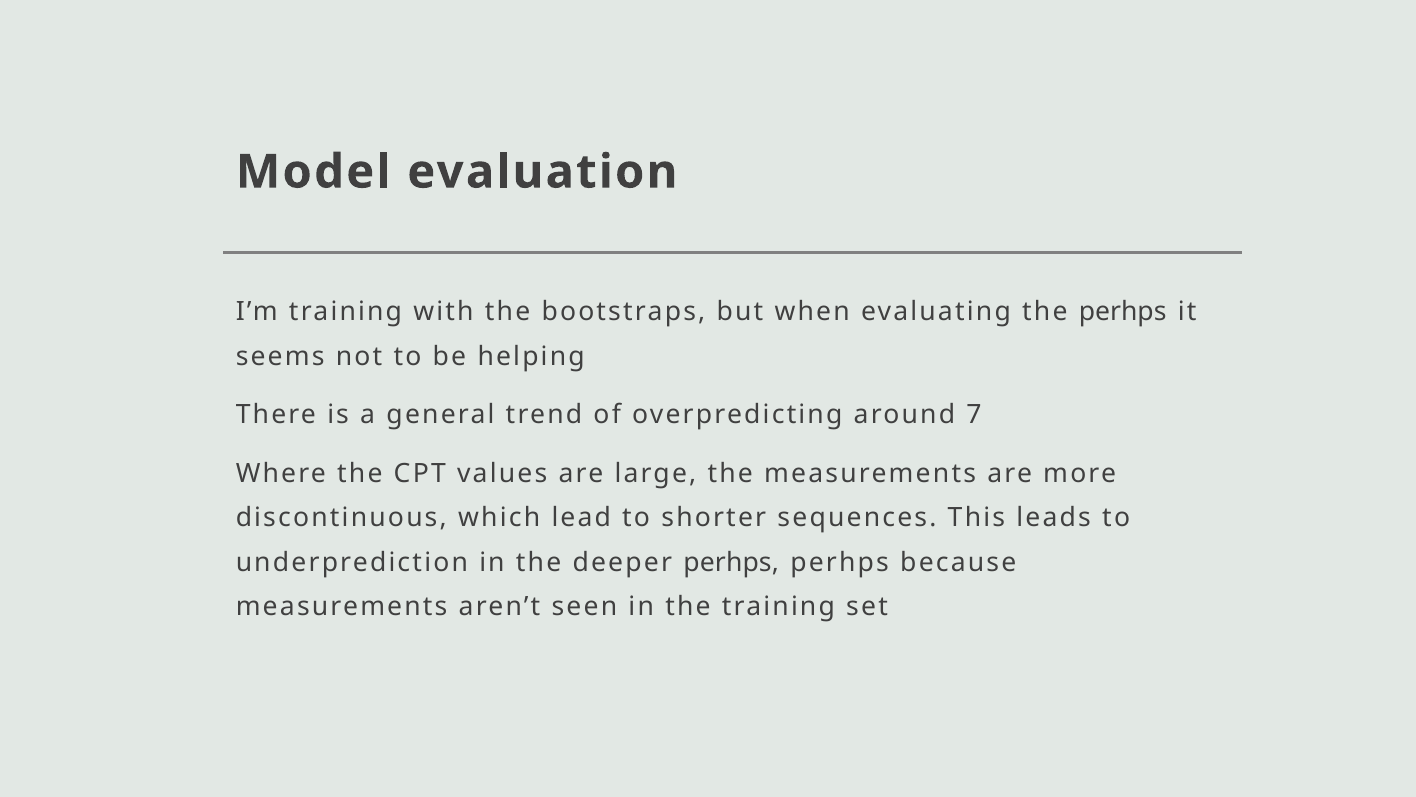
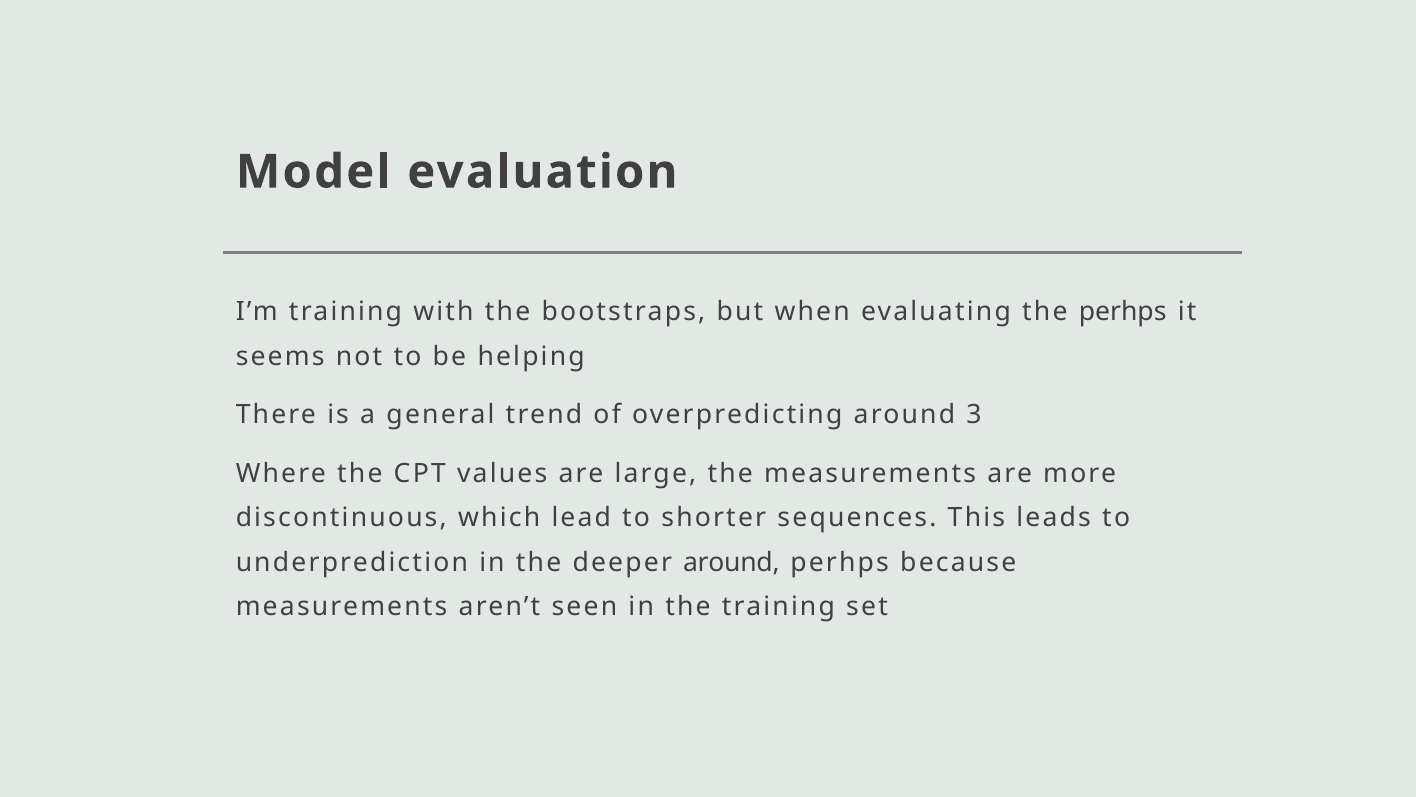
7: 7 -> 3
deeper perhps: perhps -> around
